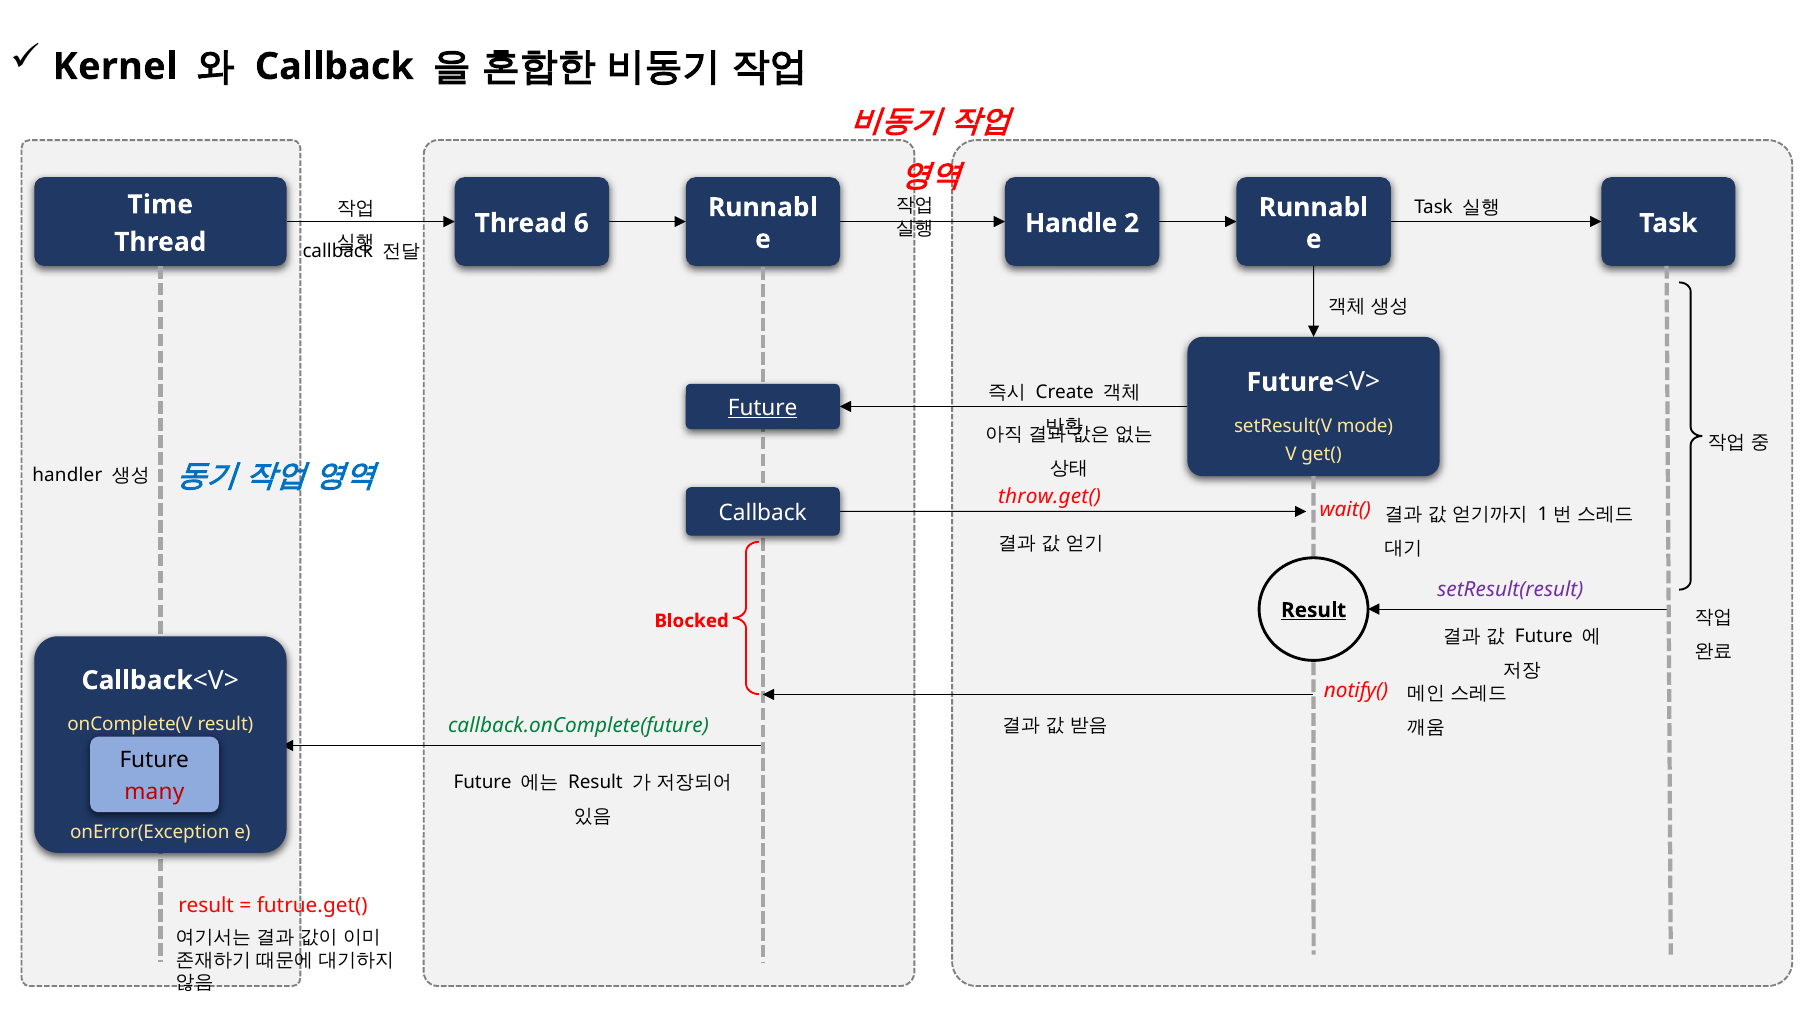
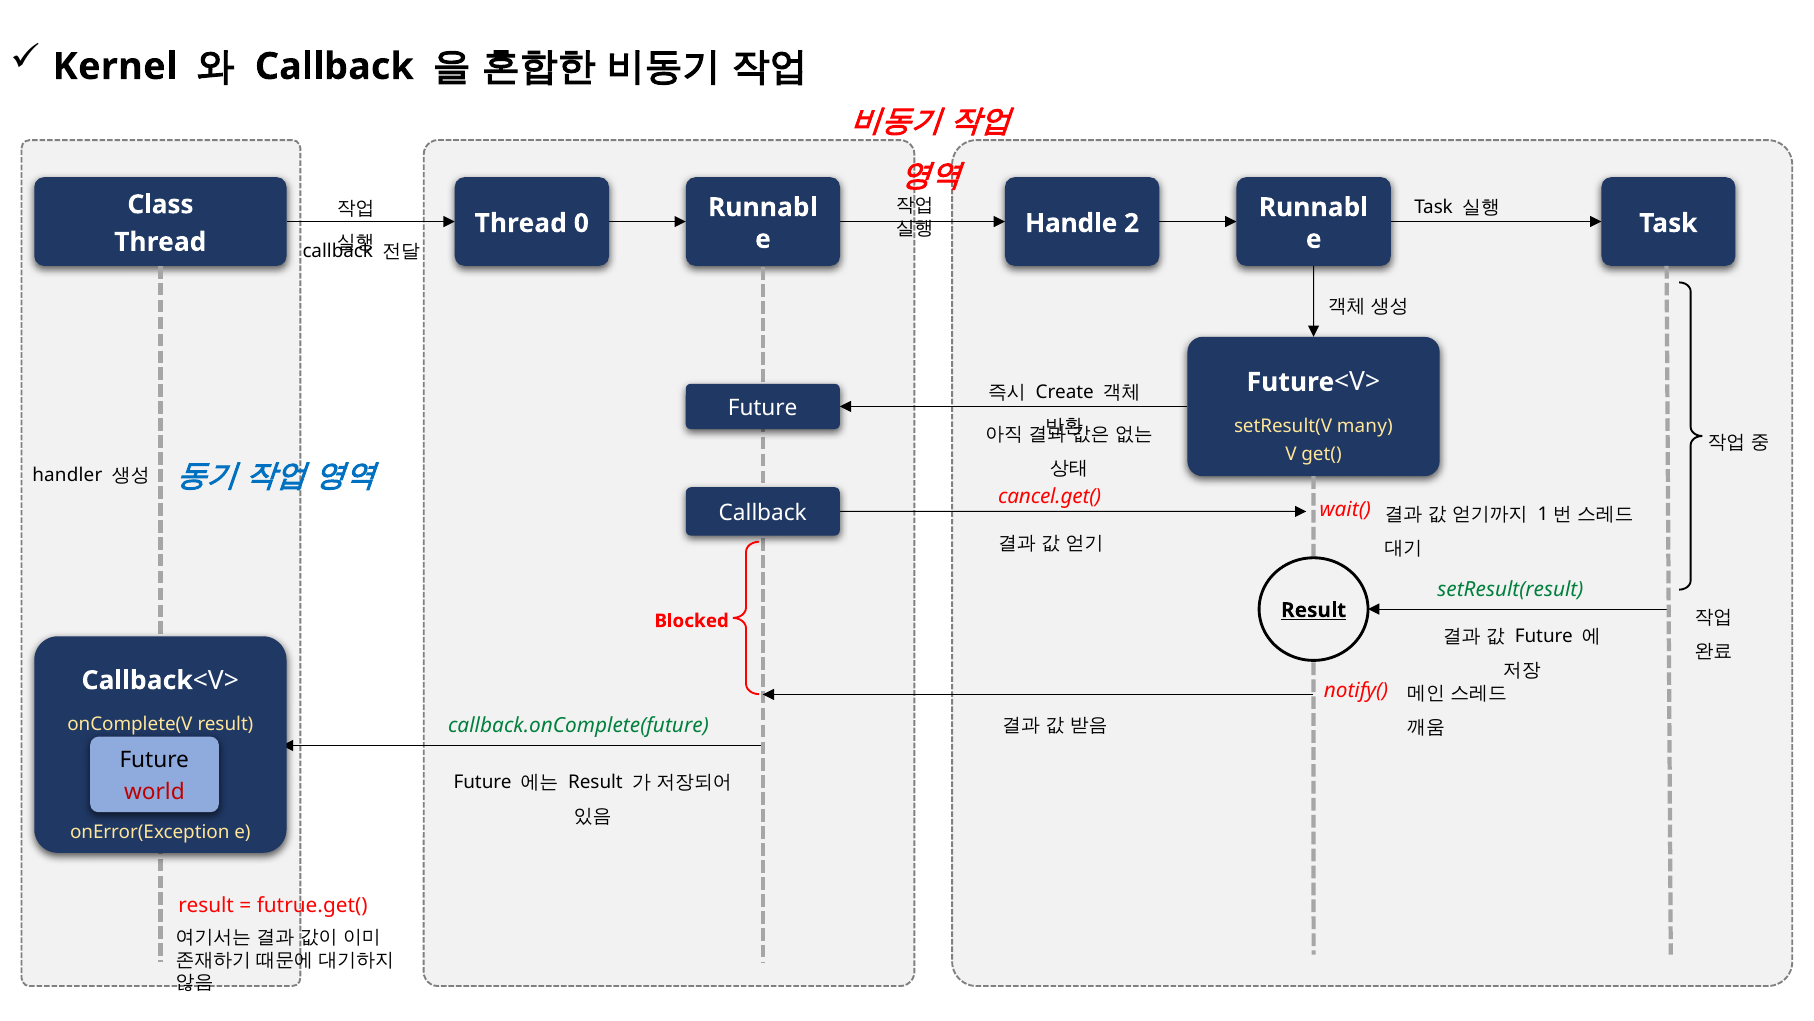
Time: Time -> Class
6: 6 -> 0
Future at (763, 408) underline: present -> none
mode: mode -> many
throw.get(: throw.get( -> cancel.get(
setResult(result colour: purple -> green
many: many -> world
